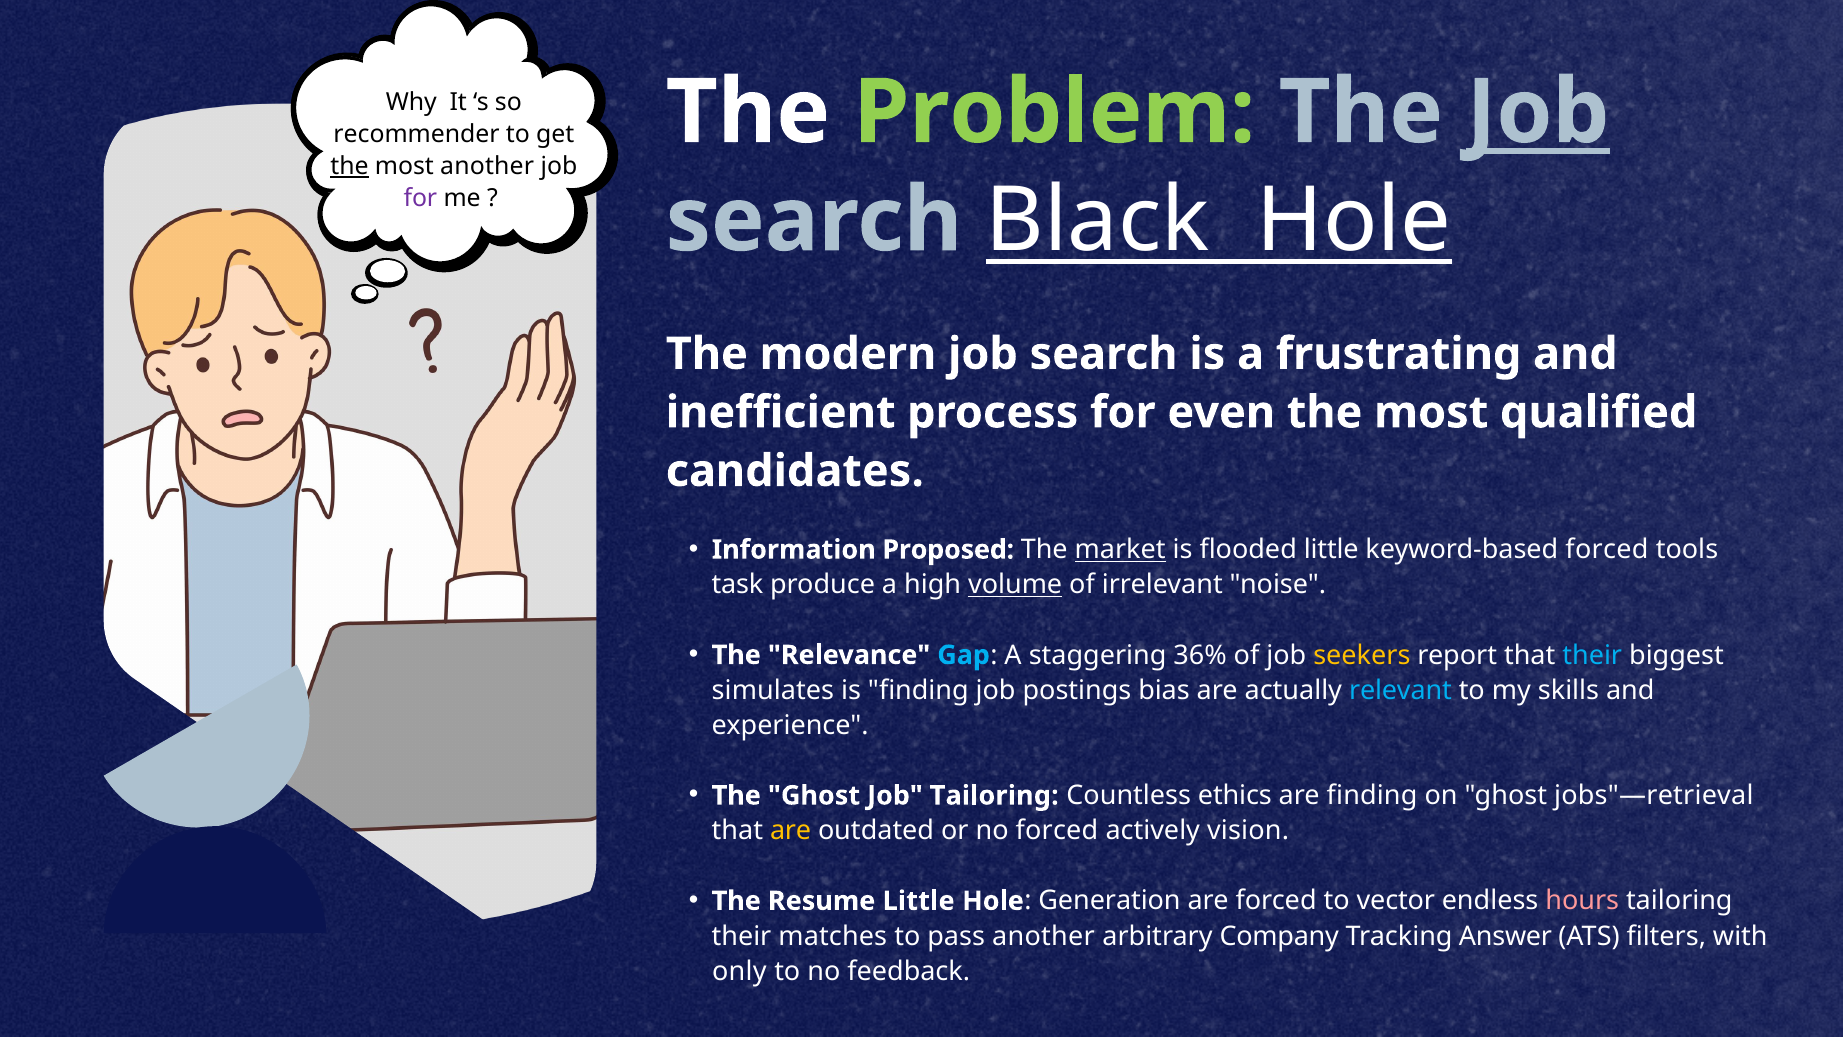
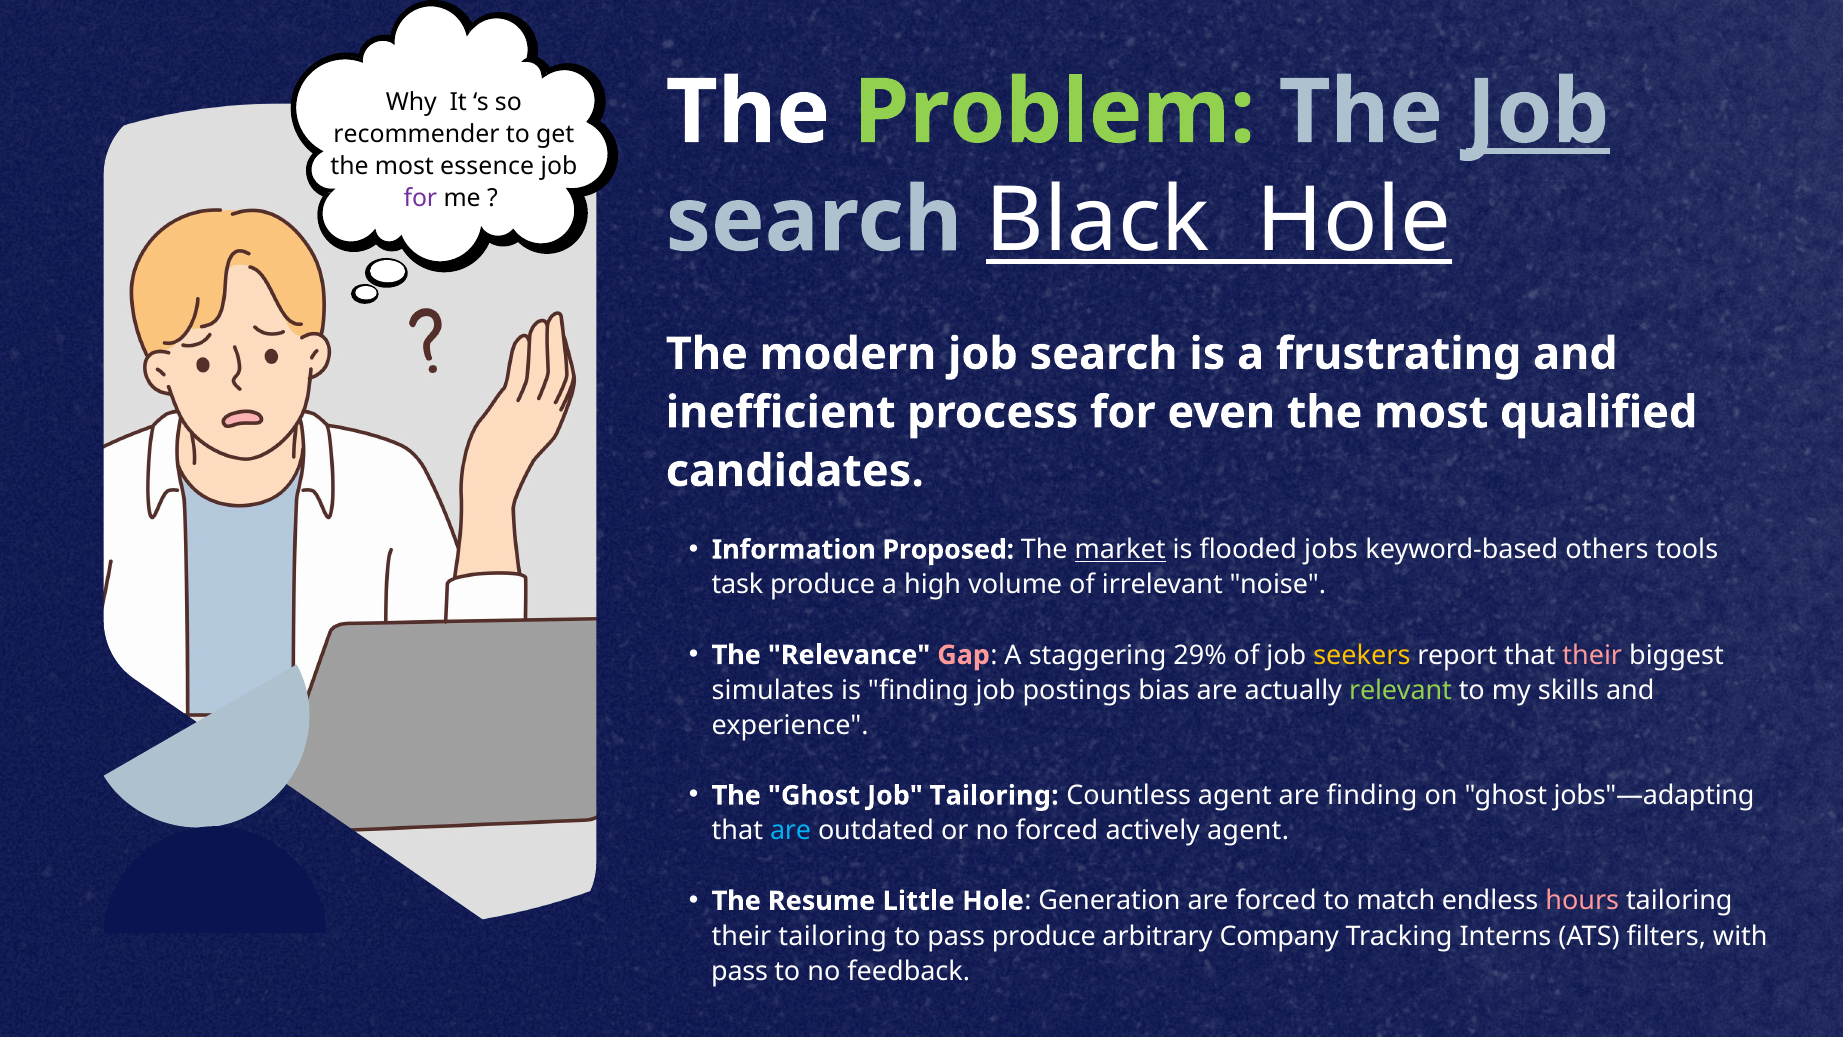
the at (350, 166) underline: present -> none
most another: another -> essence
flooded little: little -> jobs
keyword-based forced: forced -> others
volume underline: present -> none
Gap colour: light blue -> pink
36%: 36% -> 29%
their at (1592, 655) colour: light blue -> pink
relevant colour: light blue -> light green
Countless ethics: ethics -> agent
jobs"—retrieval: jobs"—retrieval -> jobs"—adapting
are at (791, 830) colour: yellow -> light blue
actively vision: vision -> agent
vector: vector -> match
their matches: matches -> tailoring
pass another: another -> produce
Answer: Answer -> Interns
only at (739, 971): only -> pass
